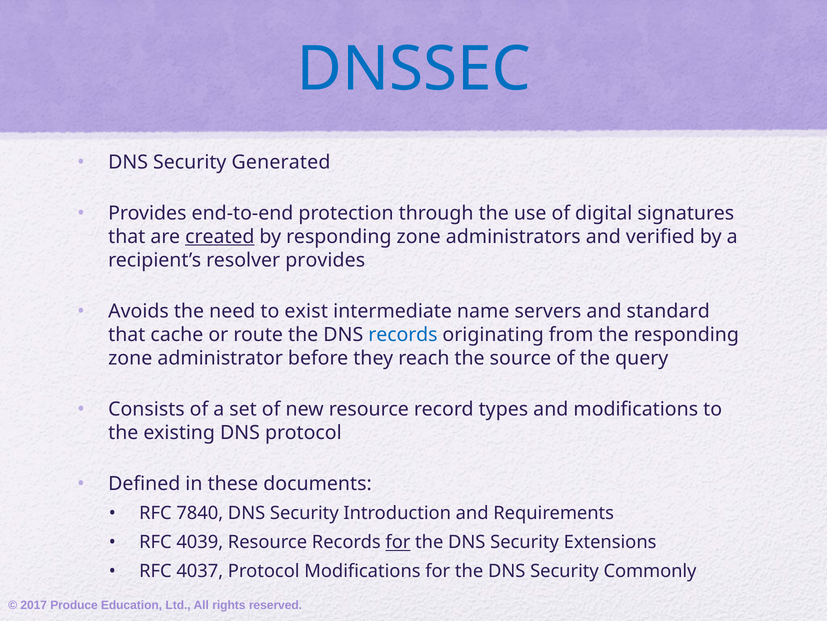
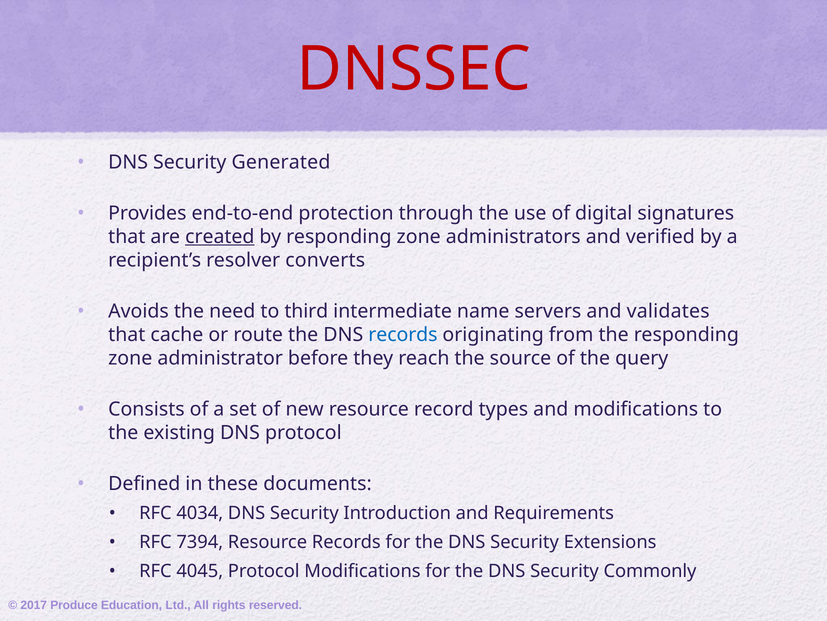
DNSSEC colour: blue -> red
resolver provides: provides -> converts
exist: exist -> third
standard: standard -> validates
7840: 7840 -> 4034
4039: 4039 -> 7394
for at (398, 542) underline: present -> none
4037: 4037 -> 4045
